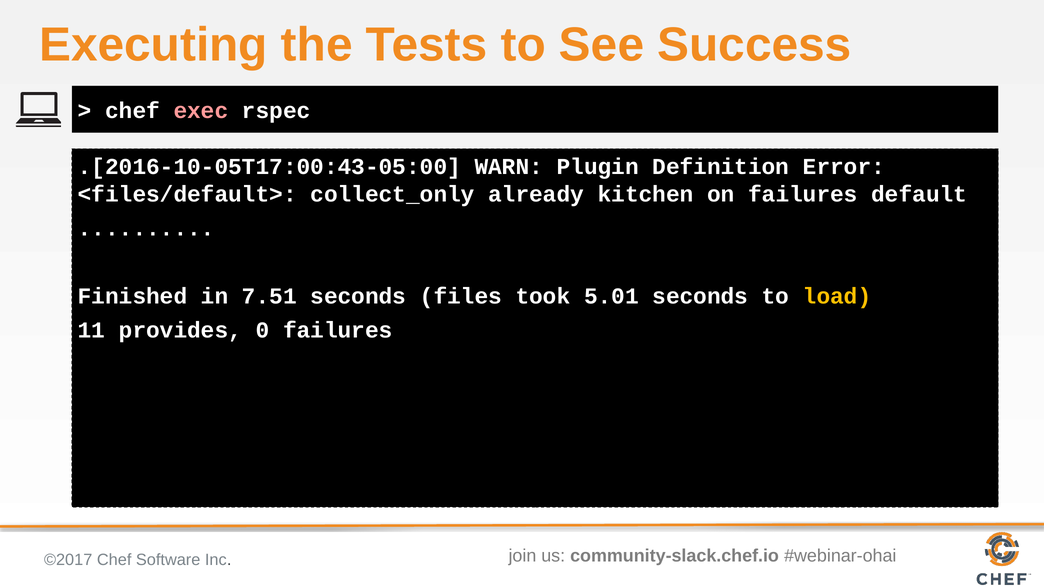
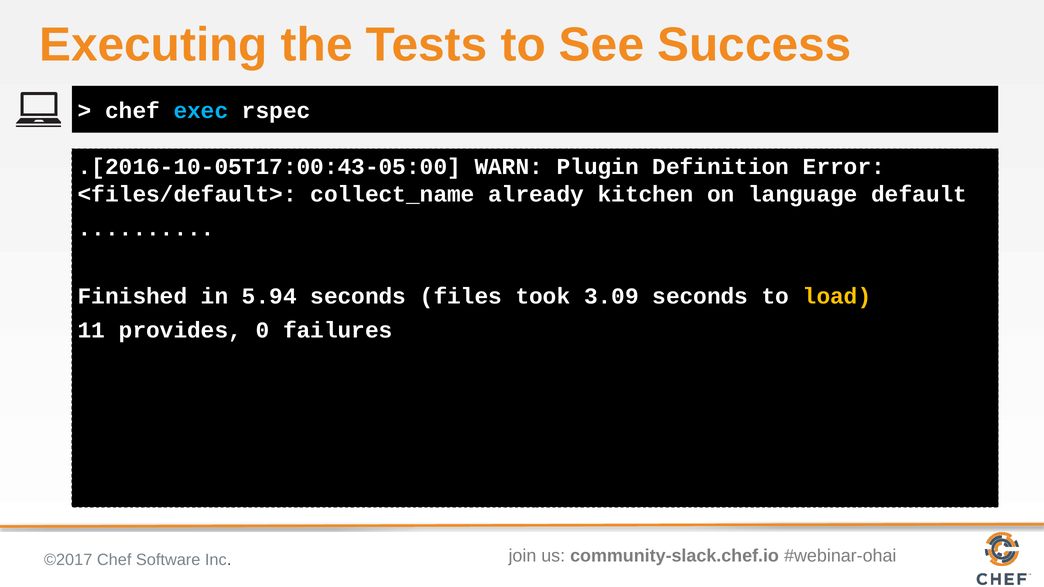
exec colour: pink -> light blue
collect_only: collect_only -> collect_name
on failures: failures -> language
7.51: 7.51 -> 5.94
5.01: 5.01 -> 3.09
